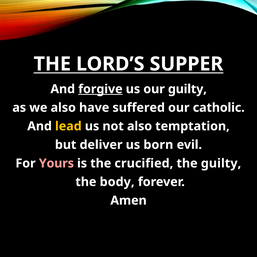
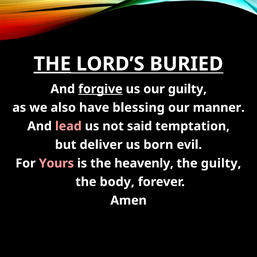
THE at (52, 64) underline: none -> present
SUPPER: SUPPER -> BURIED
suffered: suffered -> blessing
catholic: catholic -> manner
lead colour: yellow -> pink
not also: also -> said
crucified: crucified -> heavenly
